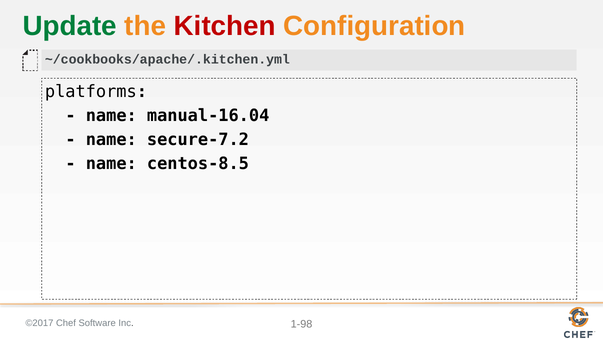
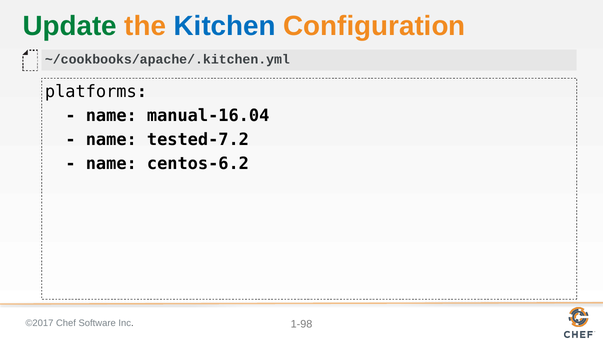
Kitchen colour: red -> blue
secure-7.2: secure-7.2 -> tested-7.2
centos-8.5: centos-8.5 -> centos-6.2
